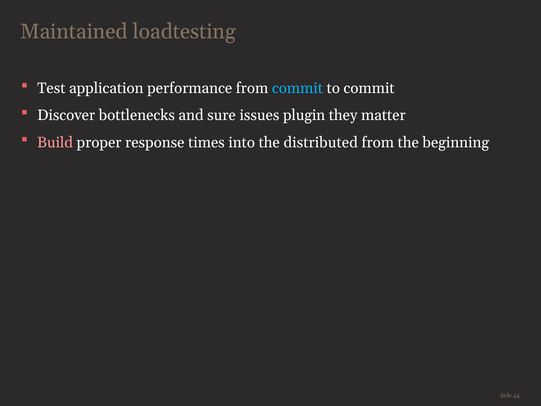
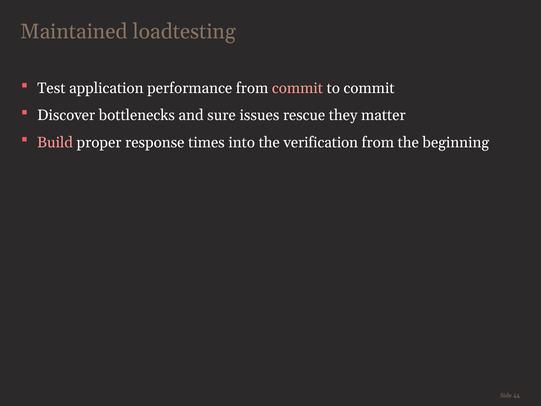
commit at (297, 88) colour: light blue -> pink
plugin: plugin -> rescue
distributed: distributed -> verification
